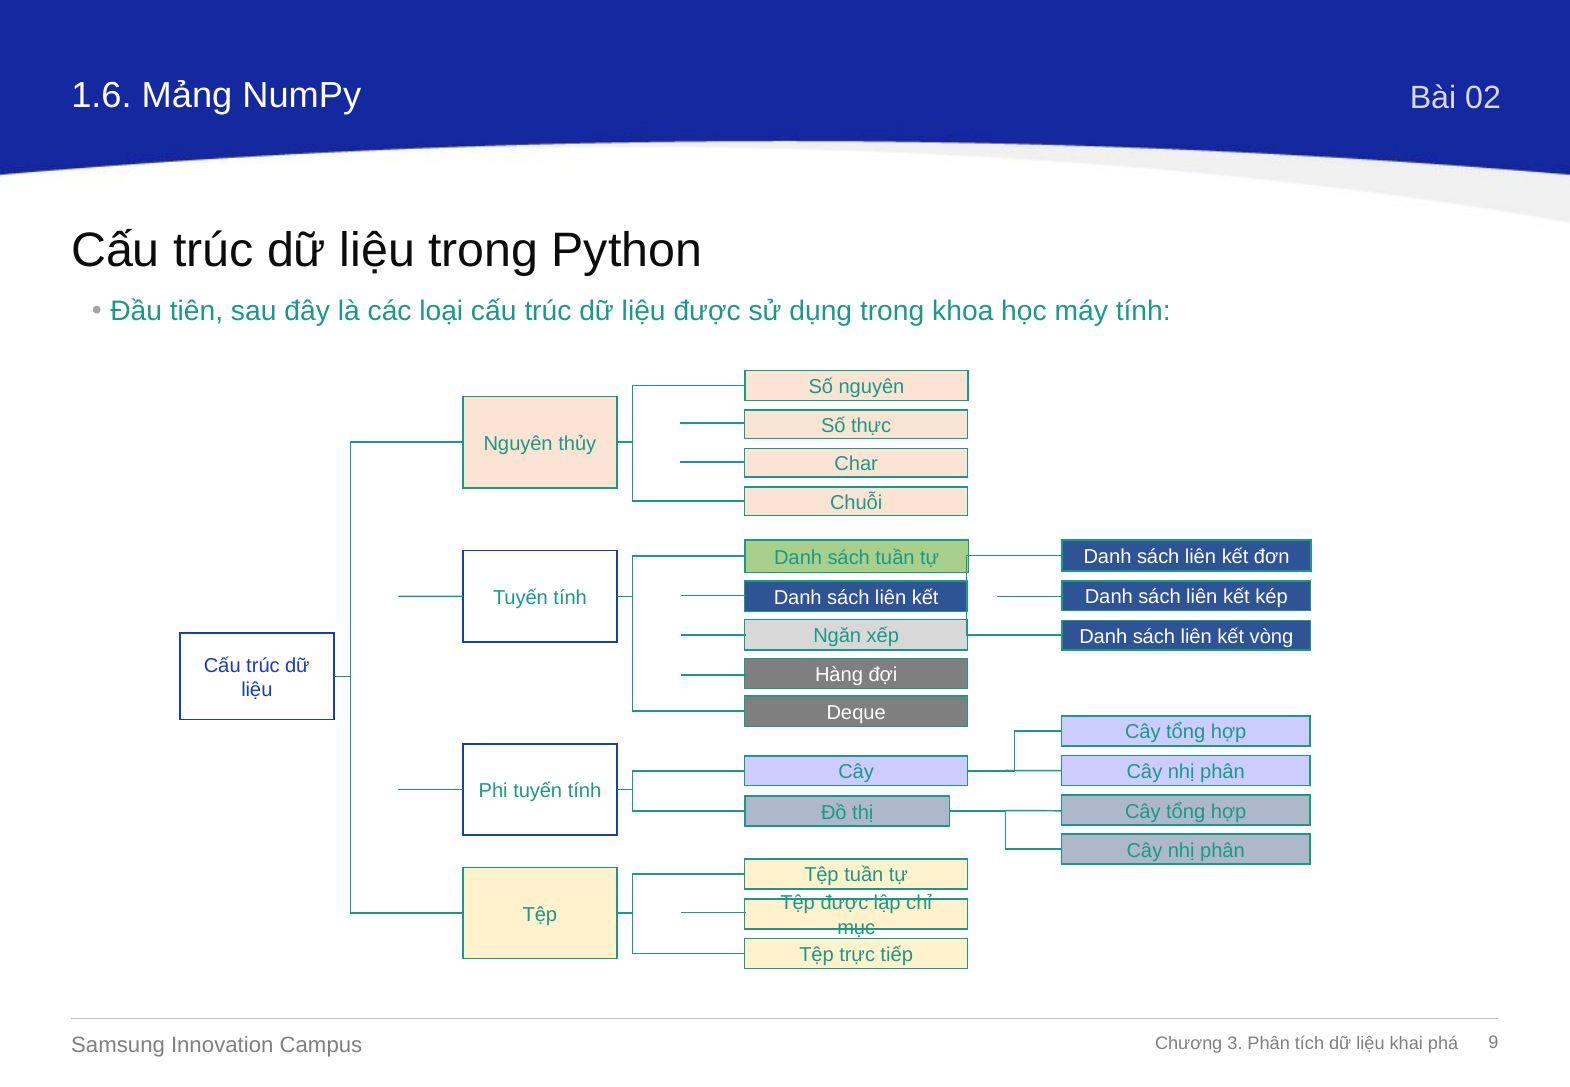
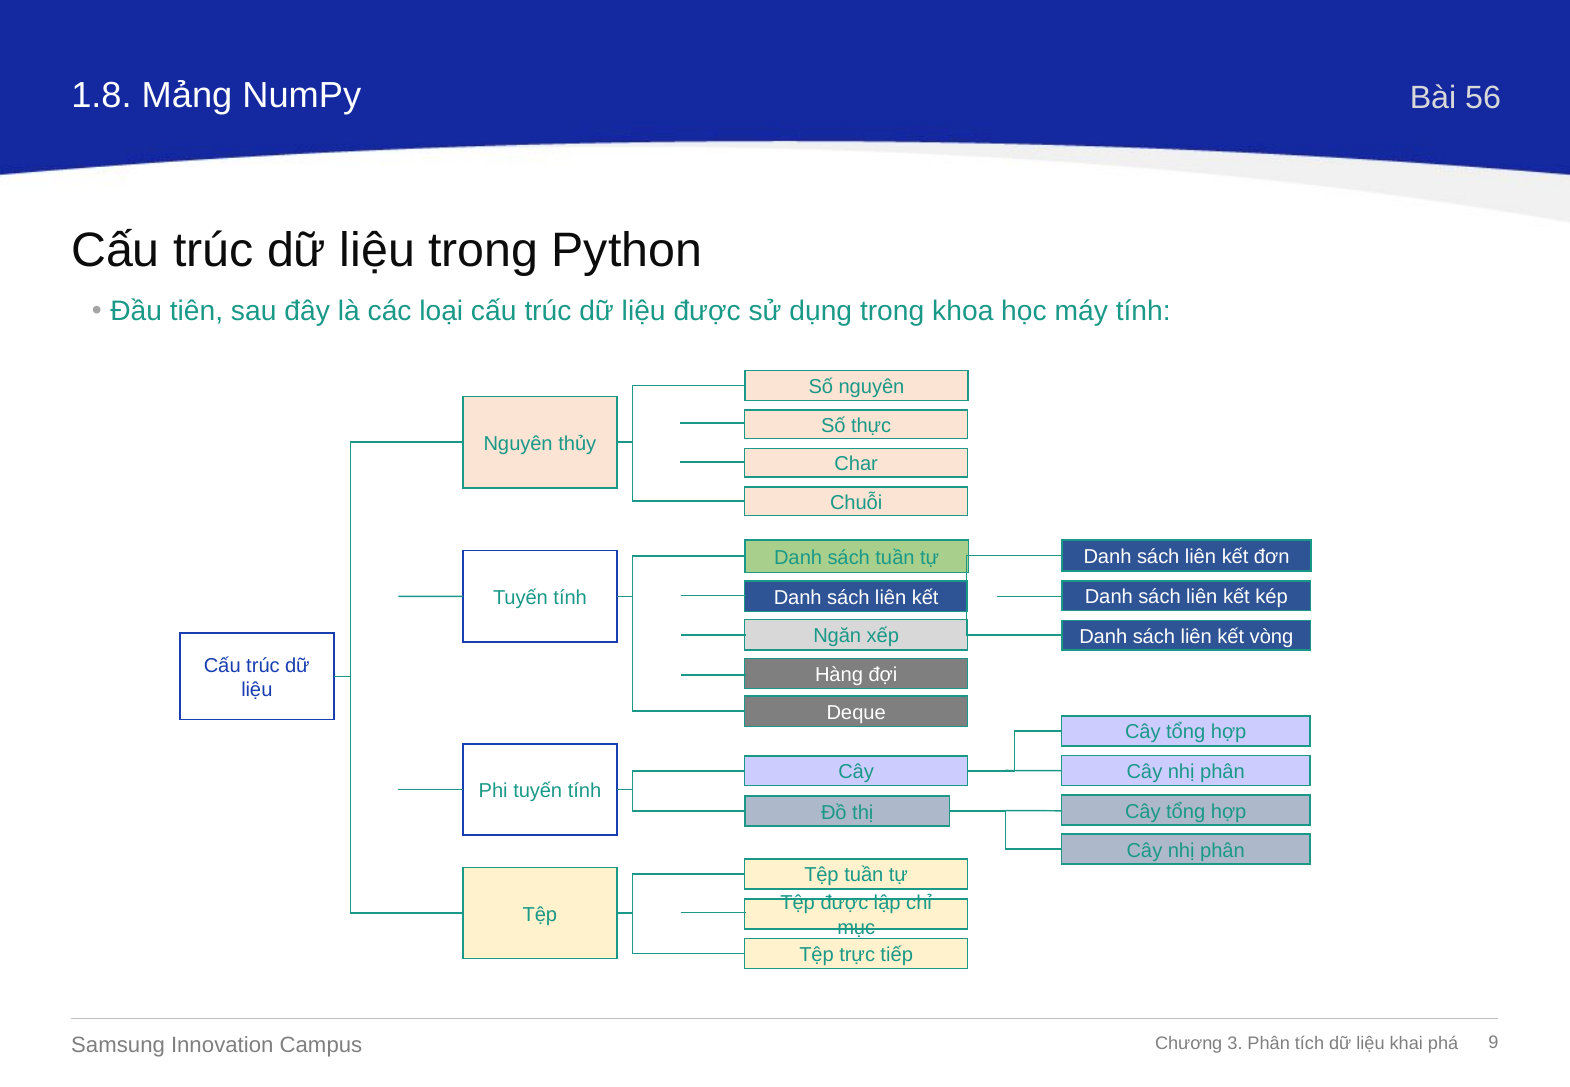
1.6: 1.6 -> 1.8
02: 02 -> 56
